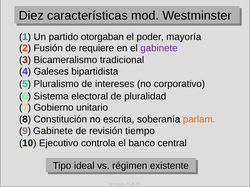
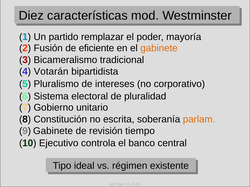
otorgaban: otorgaban -> remplazar
requiere: requiere -> eficiente
gabinete at (159, 48) colour: purple -> orange
Galeses: Galeses -> Votarán
